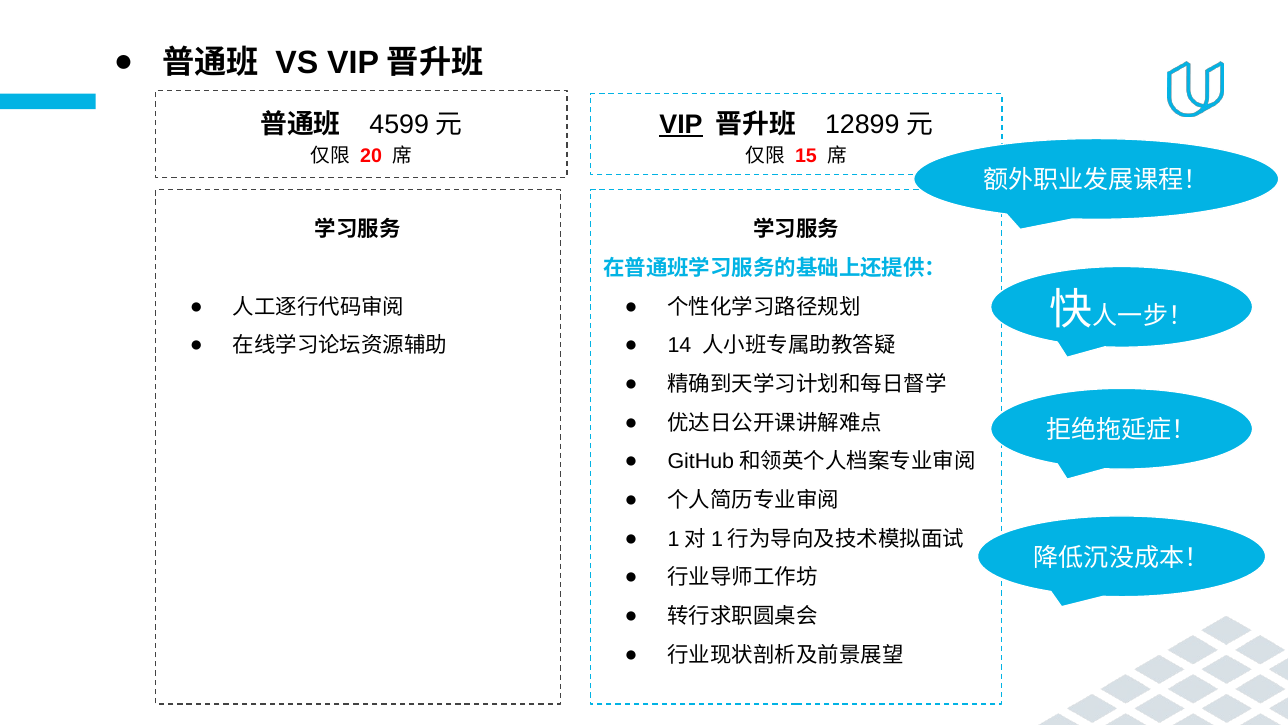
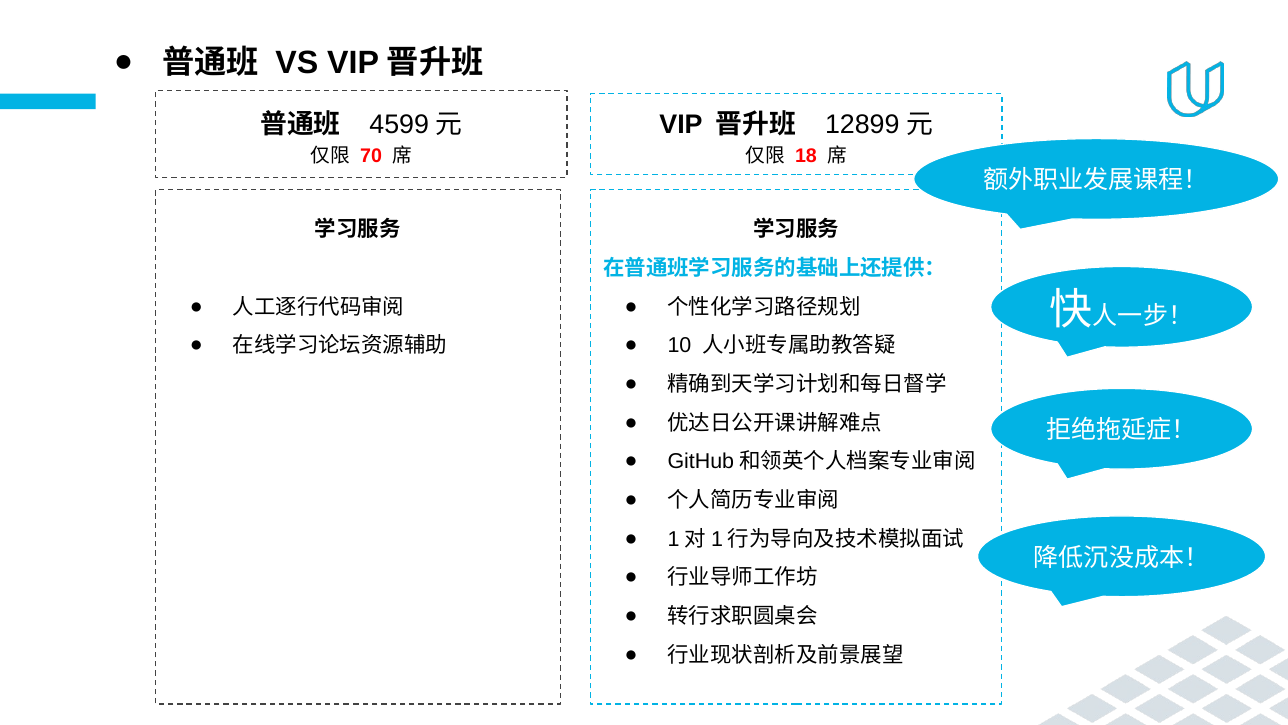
VIP underline: present -> none
20: 20 -> 70
15: 15 -> 18
14: 14 -> 10
